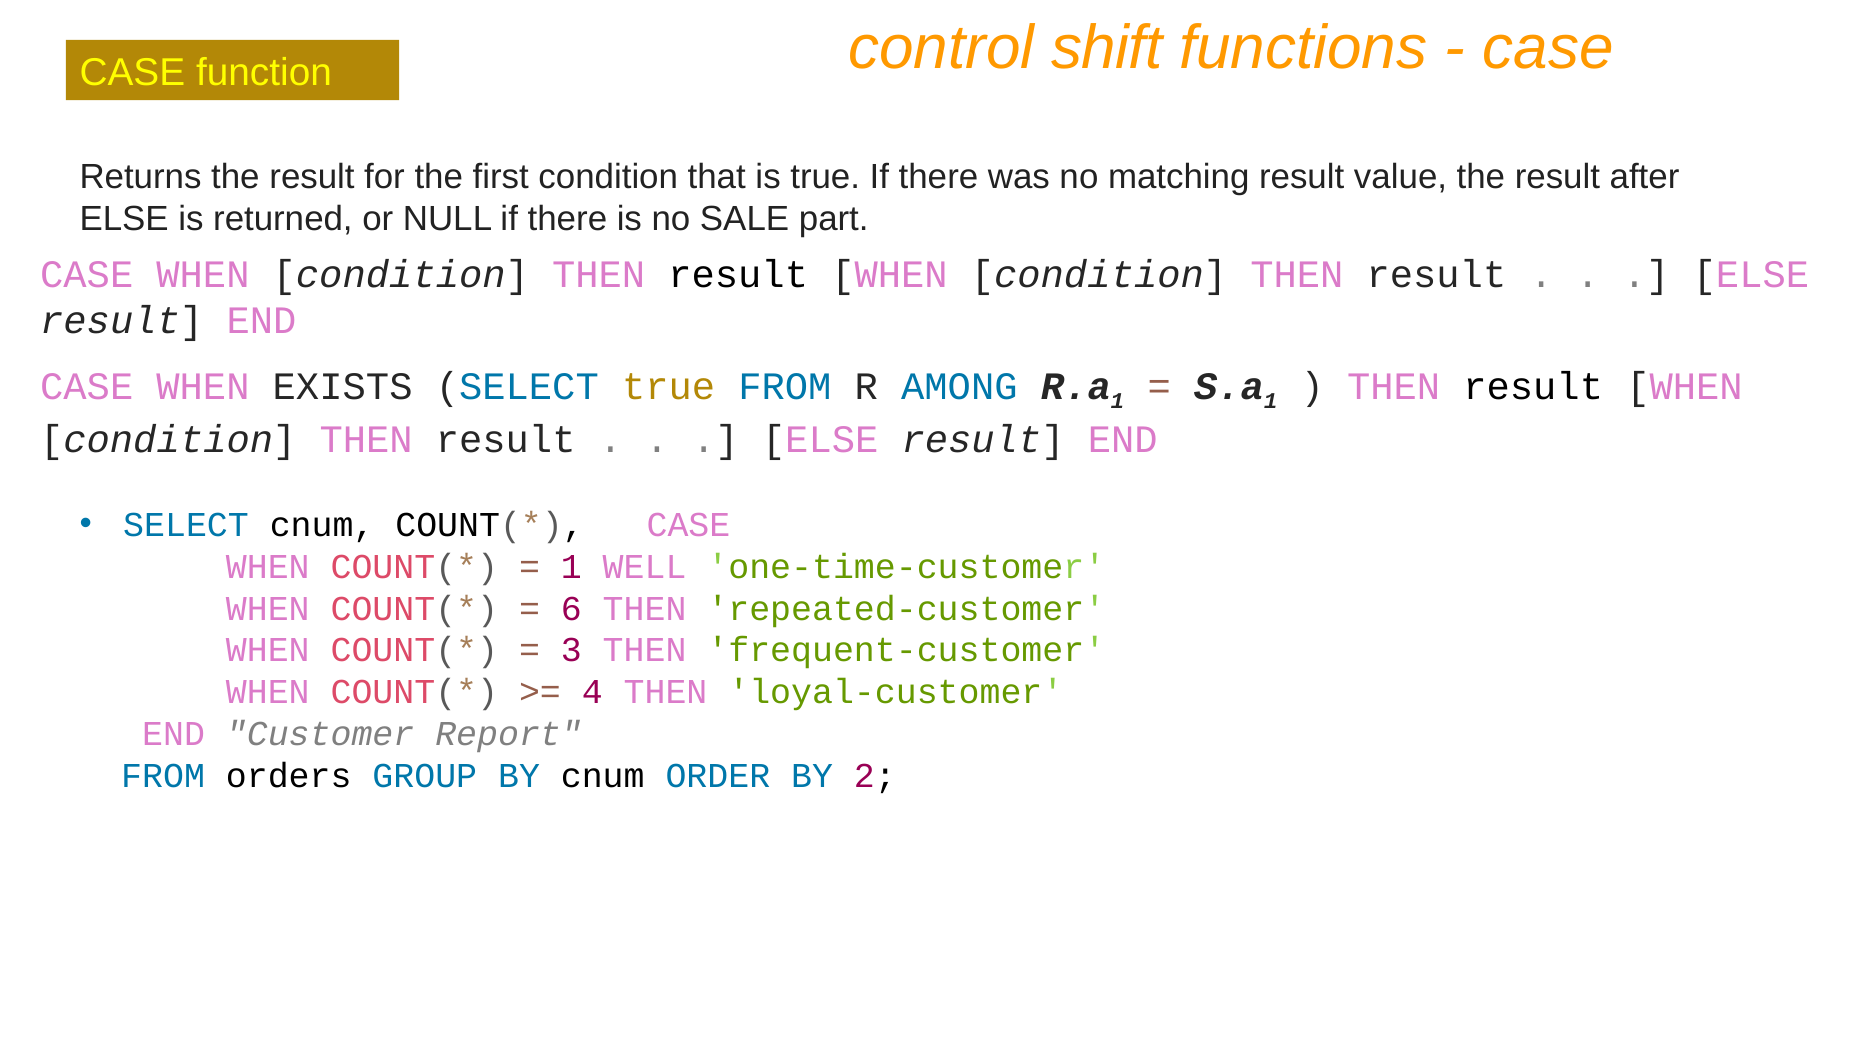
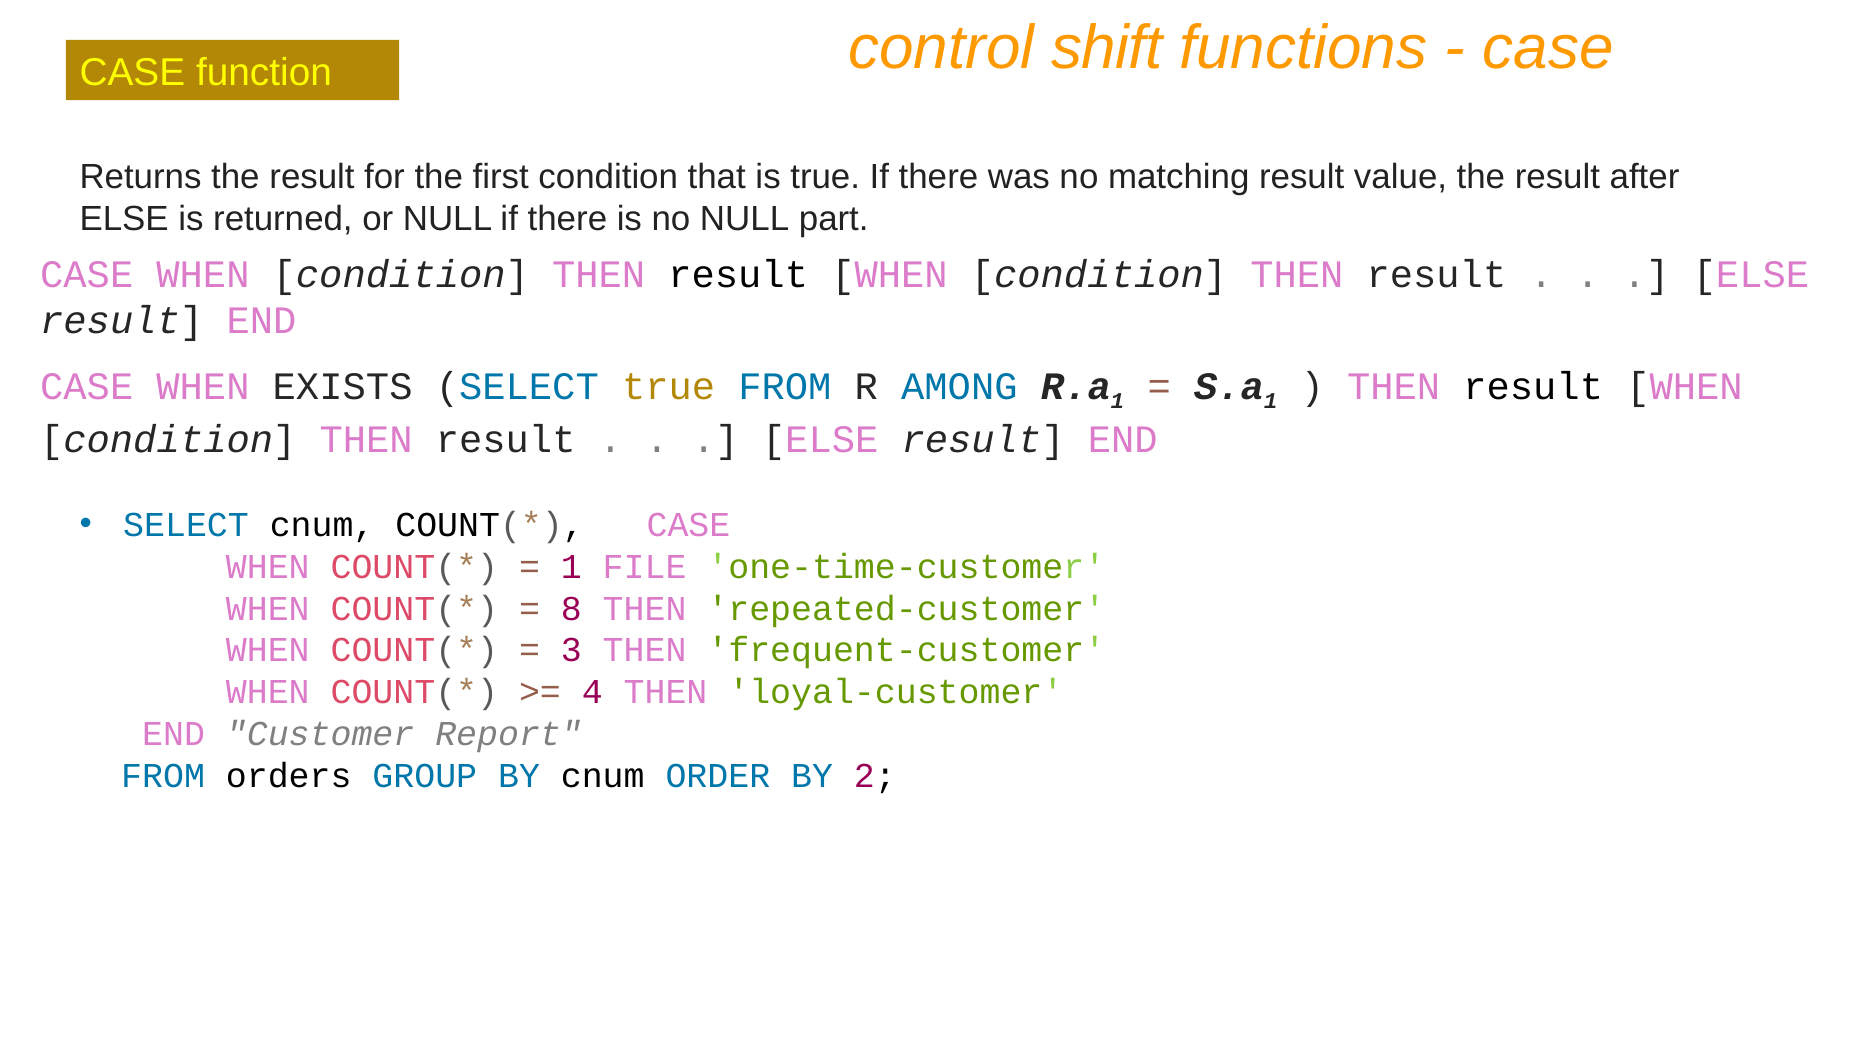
no SALE: SALE -> NULL
WELL: WELL -> FILE
6: 6 -> 8
